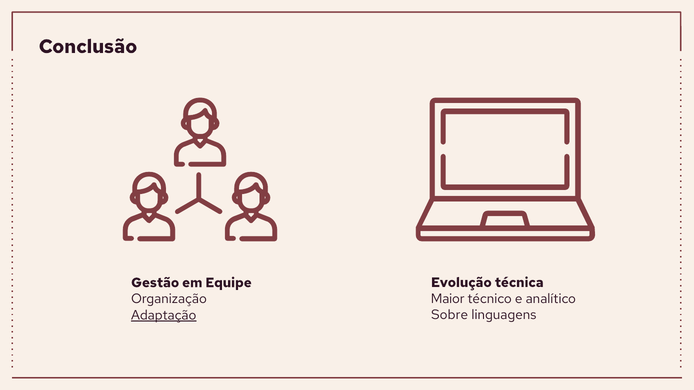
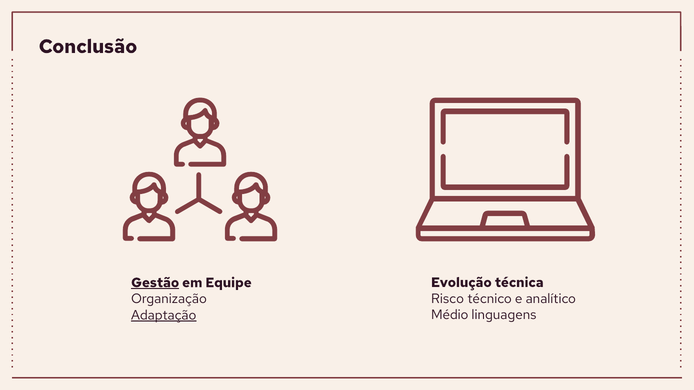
Gestão underline: none -> present
Maior: Maior -> Risco
Sobre: Sobre -> Médio
